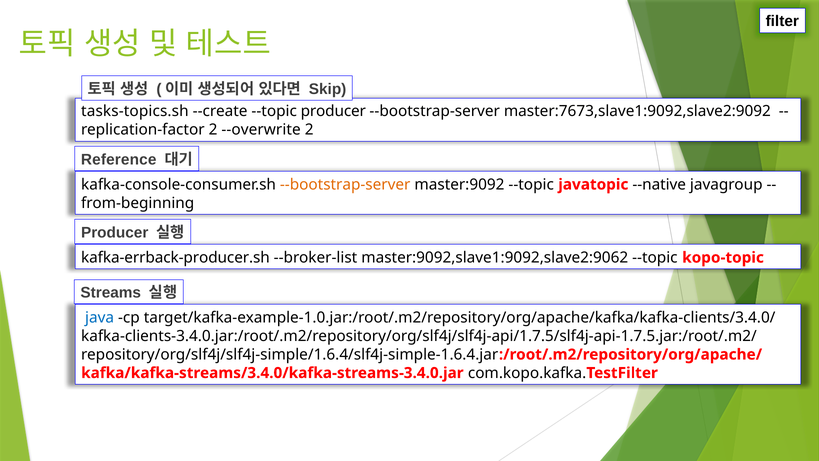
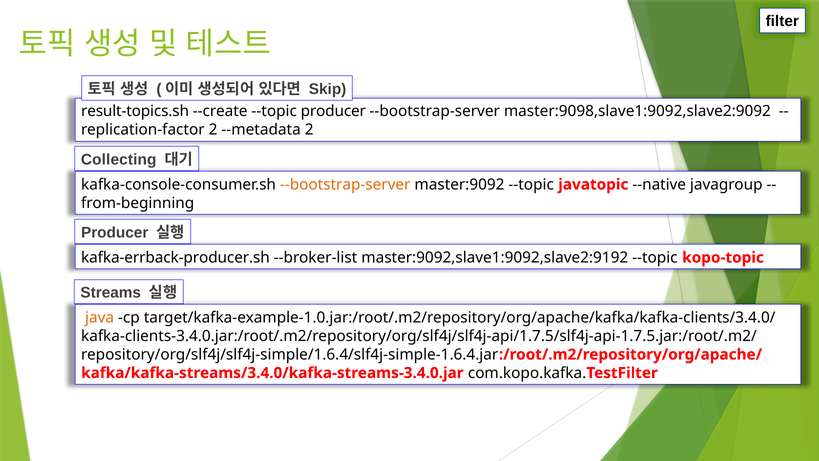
tasks-topics.sh: tasks-topics.sh -> result-topics.sh
master:7673,slave1:9092,slave2:9092: master:7673,slave1:9092,slave2:9092 -> master:9098,slave1:9092,slave2:9092
--overwrite: --overwrite -> --metadata
Reference: Reference -> Collecting
master:9092,slave1:9092,slave2:9062: master:9092,slave1:9092,slave2:9062 -> master:9092,slave1:9092,slave2:9192
java colour: blue -> orange
